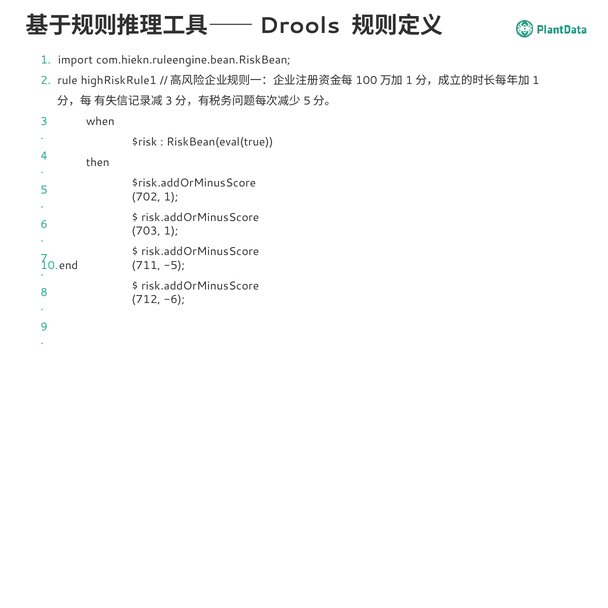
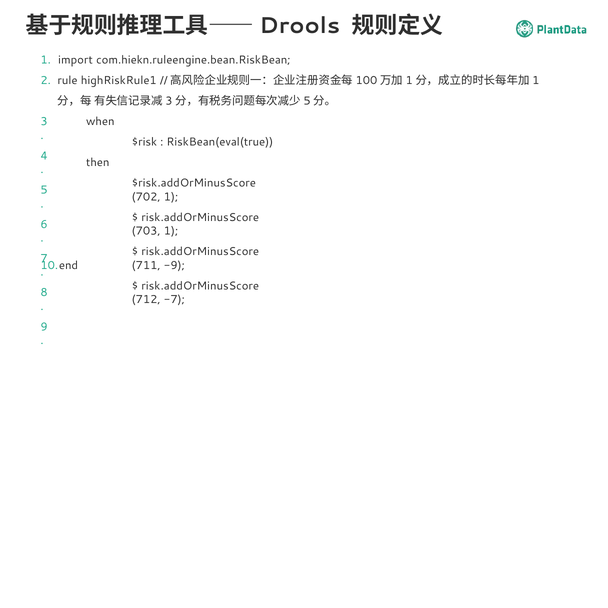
-5: -5 -> -9
-6: -6 -> -7
